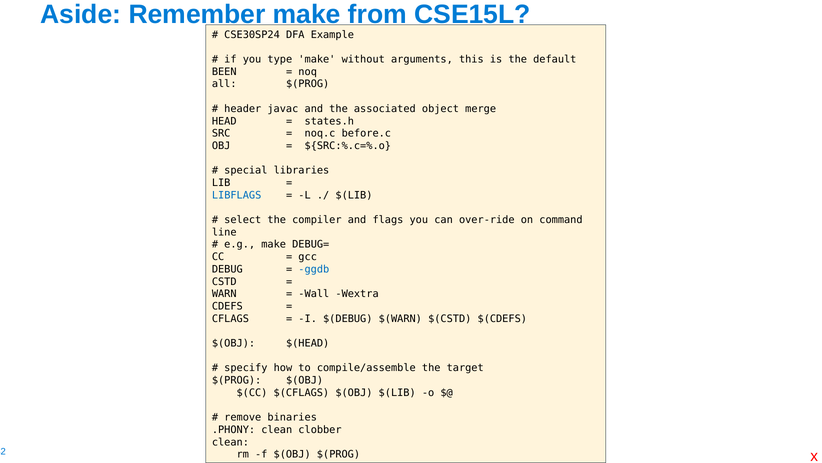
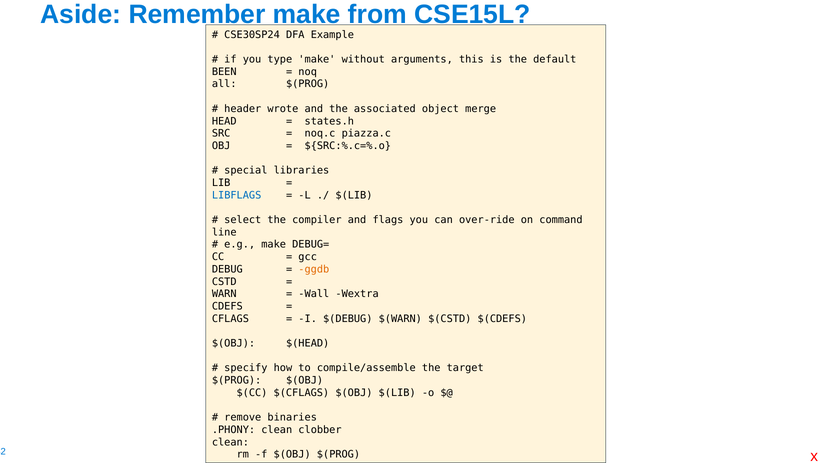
javac: javac -> wrote
before.c: before.c -> piazza.c
ggdb colour: blue -> orange
